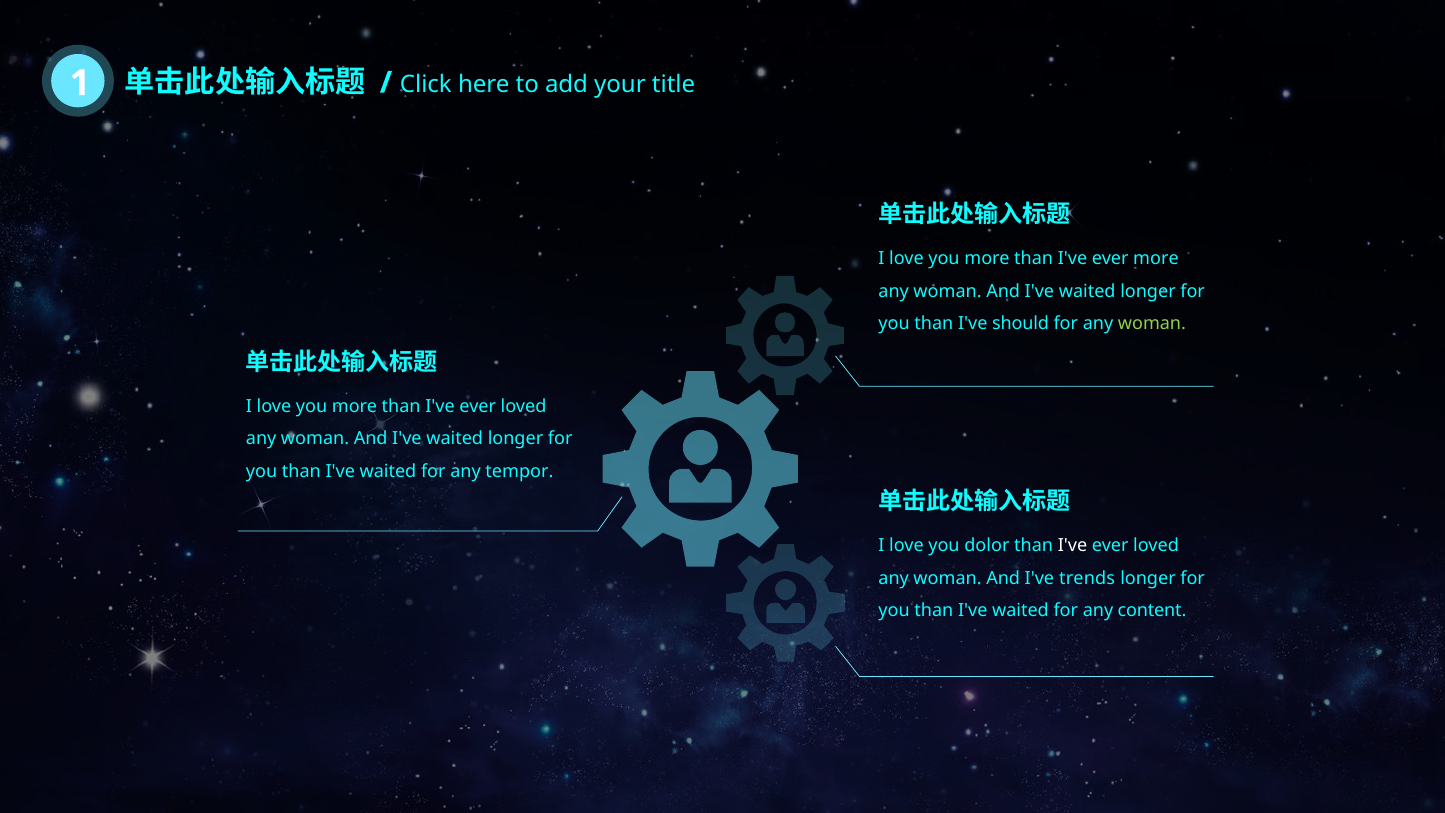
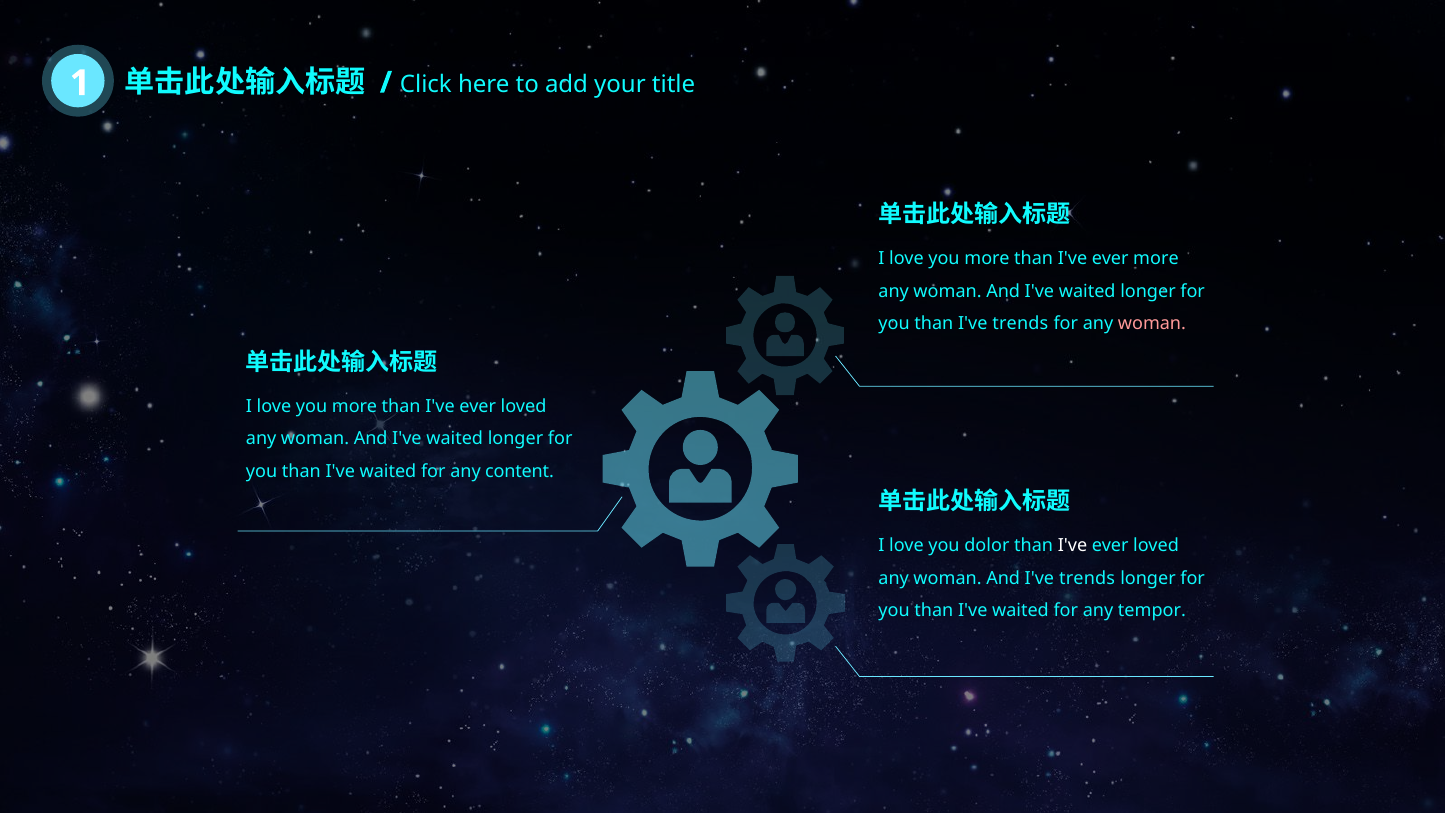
than I've should: should -> trends
woman at (1152, 324) colour: light green -> pink
tempor: tempor -> content
content: content -> tempor
